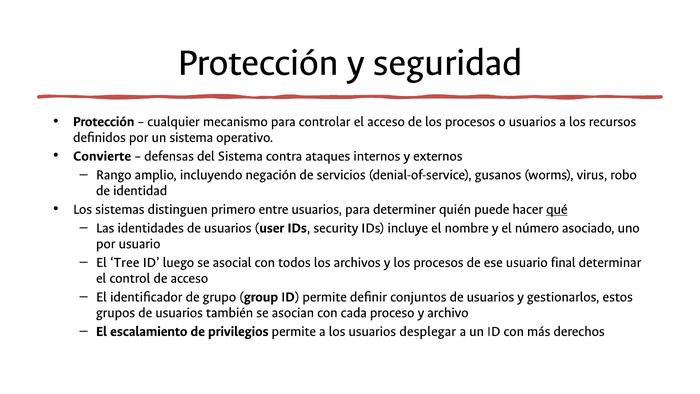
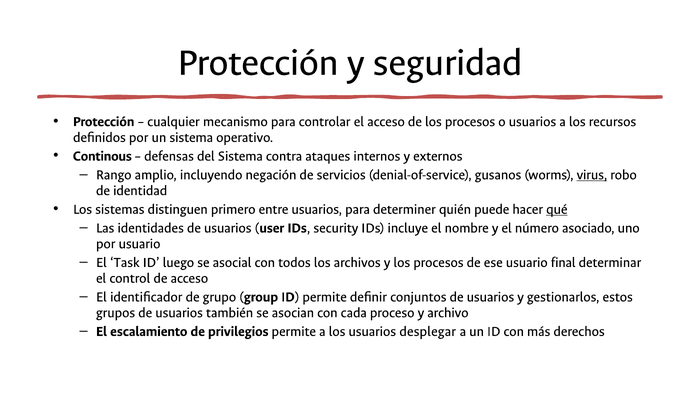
Convierte: Convierte -> Continous
virus underline: none -> present
Tree: Tree -> Task
